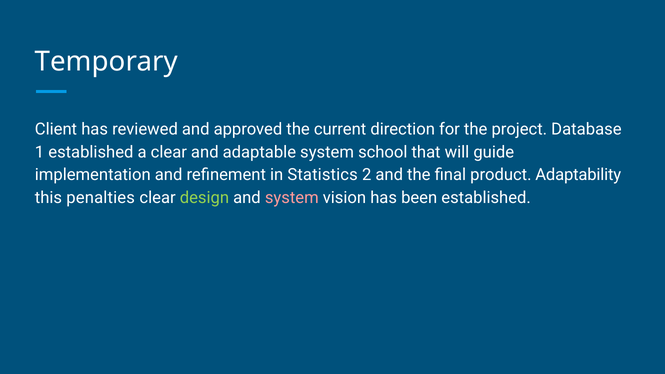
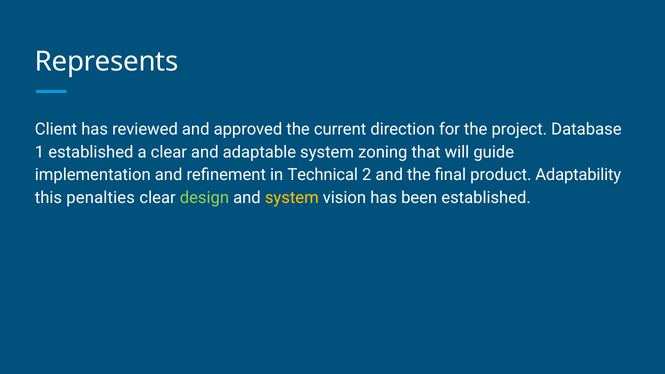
Temporary: Temporary -> Represents
school: school -> zoning
Statistics: Statistics -> Technical
system at (292, 198) colour: pink -> yellow
